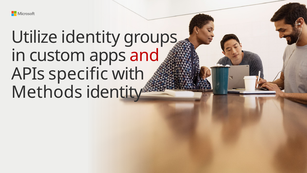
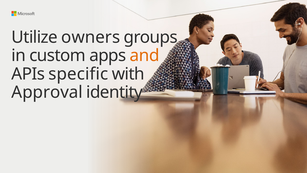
Utilize identity: identity -> owners
and colour: red -> orange
Methods: Methods -> Approval
